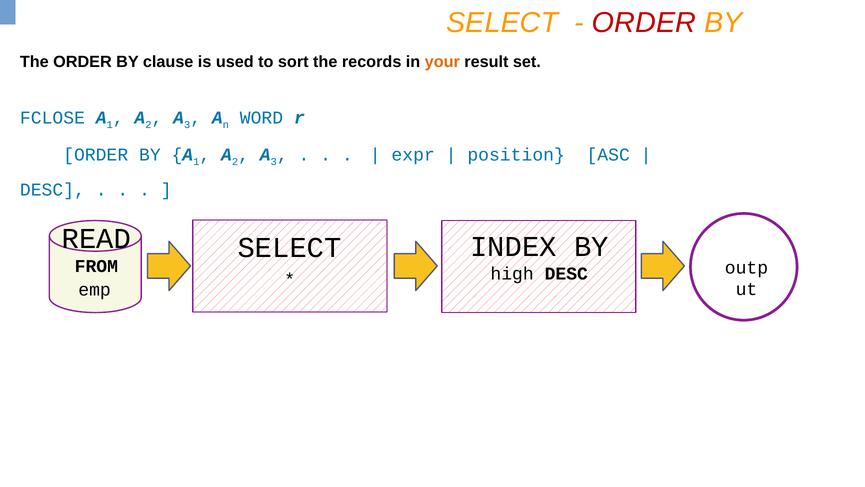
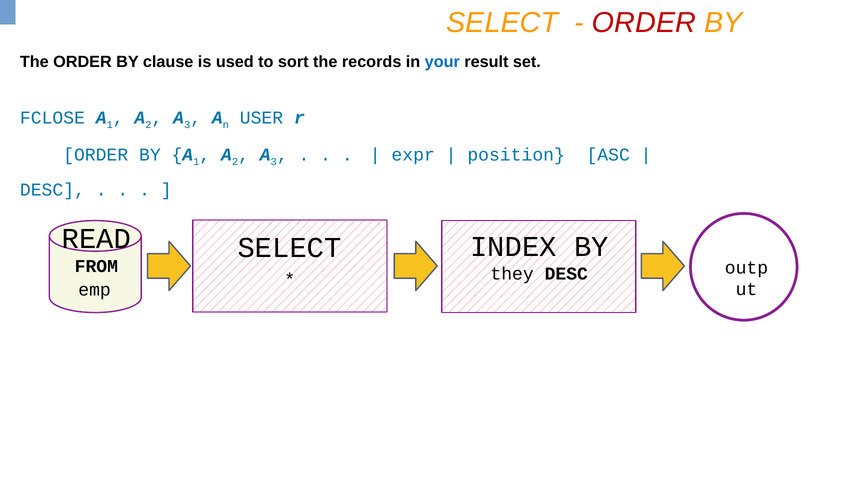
your colour: orange -> blue
WORD: WORD -> USER
high: high -> they
